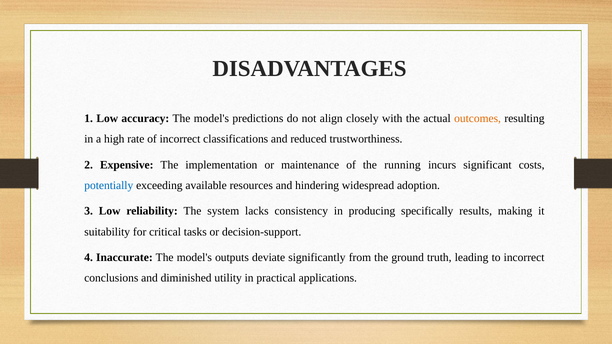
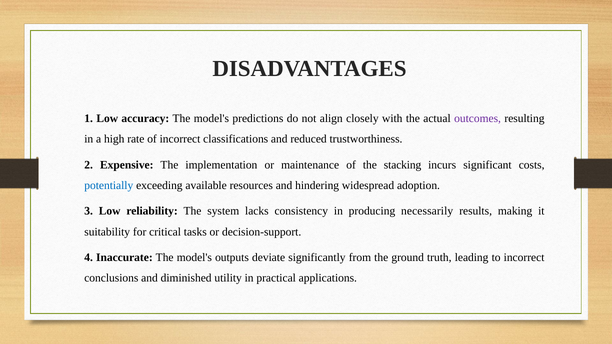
outcomes colour: orange -> purple
running: running -> stacking
specifically: specifically -> necessarily
